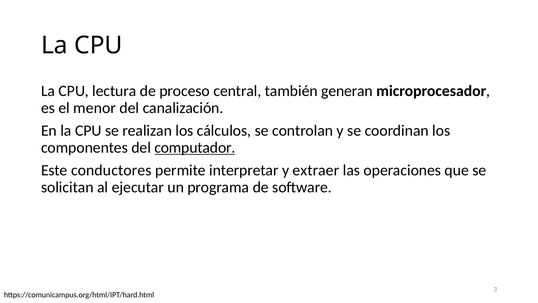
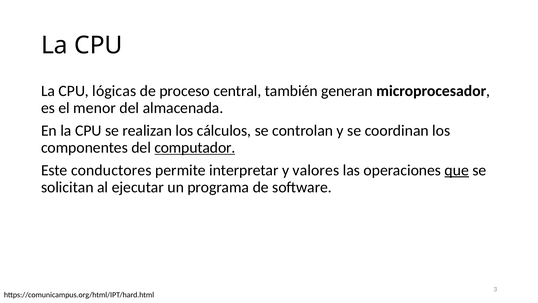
lectura: lectura -> lógicas
canalización: canalización -> almacenada
extraer: extraer -> valores
que underline: none -> present
